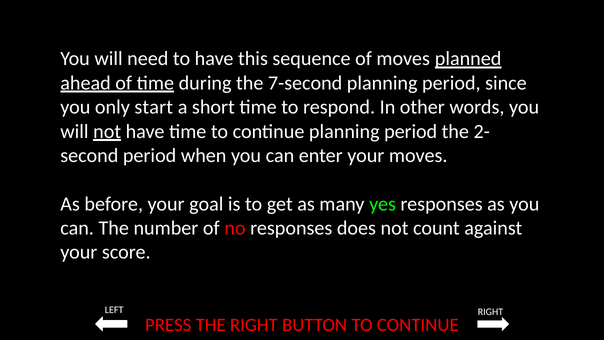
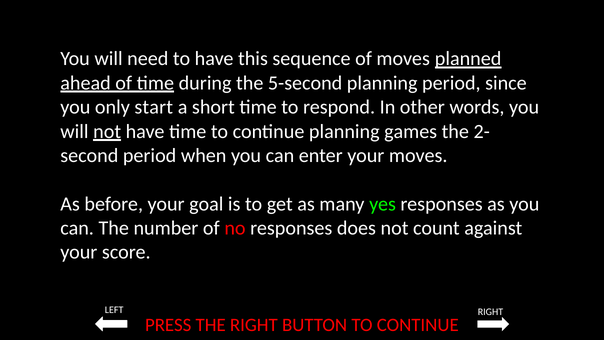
7-second: 7-second -> 5-second
continue planning period: period -> games
